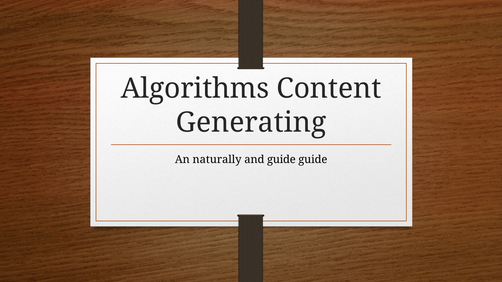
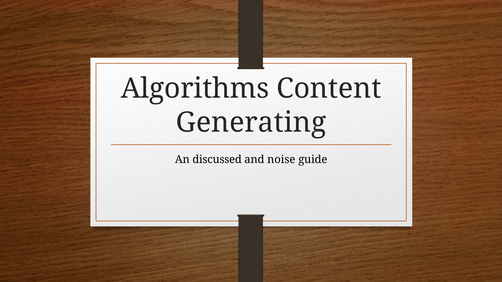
naturally: naturally -> discussed
and guide: guide -> noise
